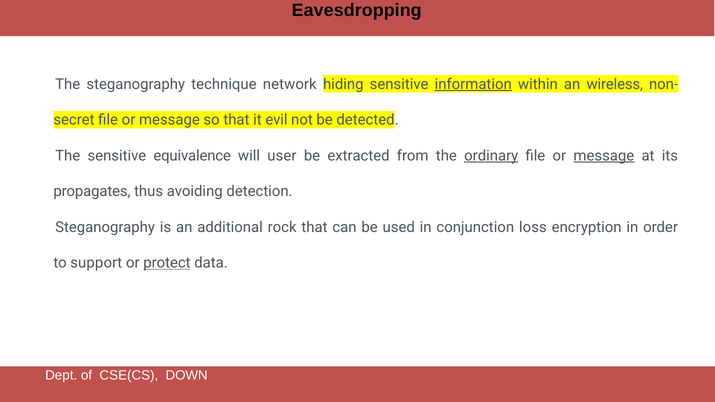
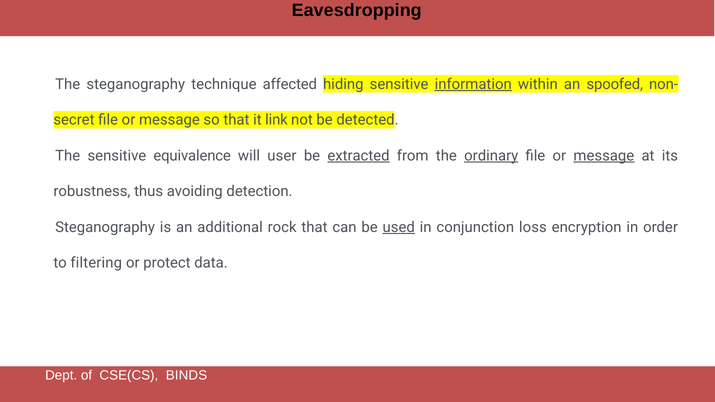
network: network -> affected
wireless: wireless -> spoofed
evil: evil -> link
extracted underline: none -> present
propagates: propagates -> robustness
used underline: none -> present
support: support -> filtering
protect underline: present -> none
DOWN: DOWN -> BINDS
